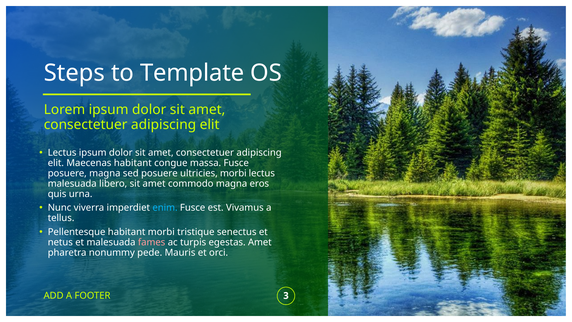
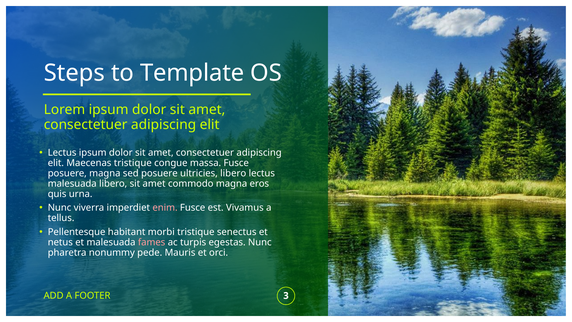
Maecenas habitant: habitant -> tristique
ultricies morbi: morbi -> libero
enim colour: light blue -> pink
egestas Amet: Amet -> Nunc
